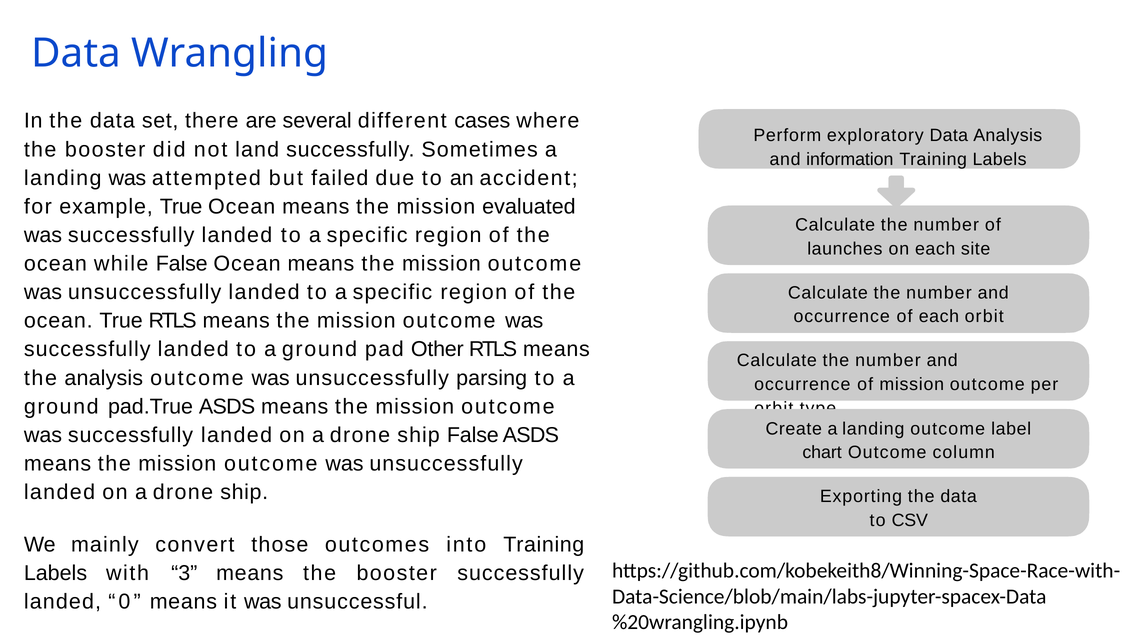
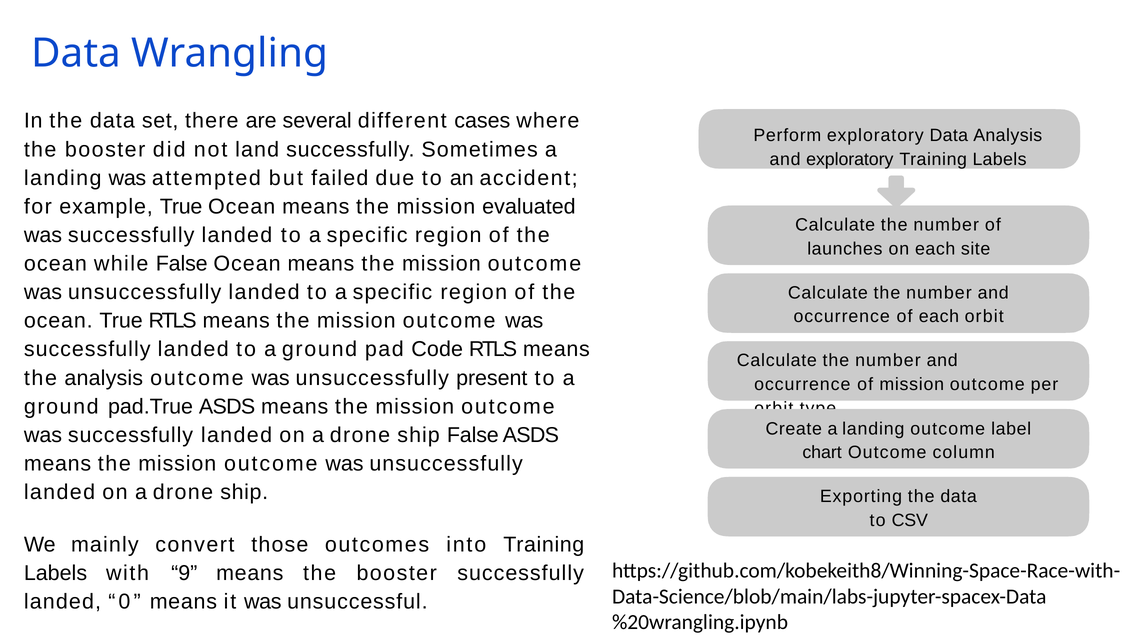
and information: information -> exploratory
Other: Other -> Code
parsing: parsing -> present
3: 3 -> 9
